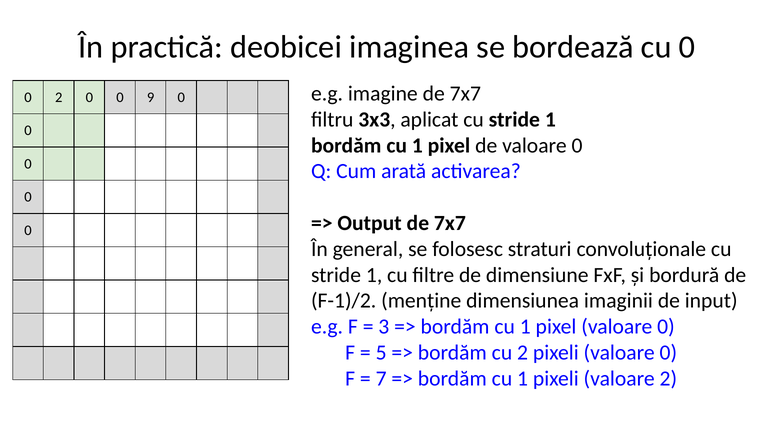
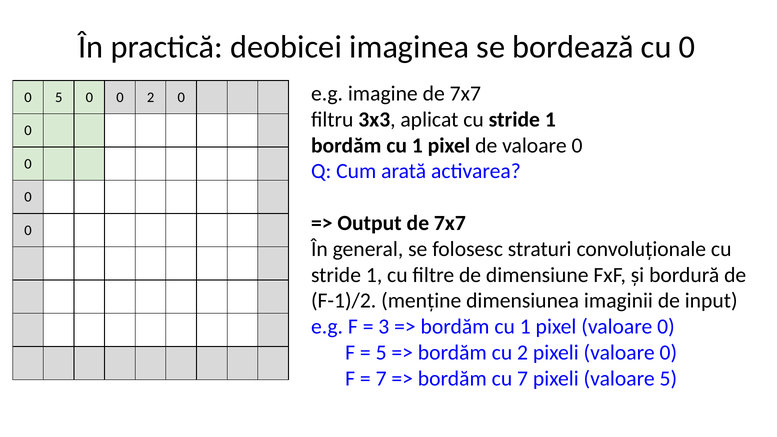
0 2: 2 -> 5
0 9: 9 -> 2
1 at (523, 379): 1 -> 7
valoare 2: 2 -> 5
